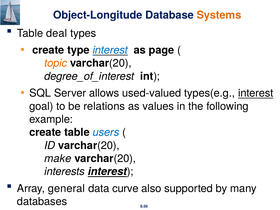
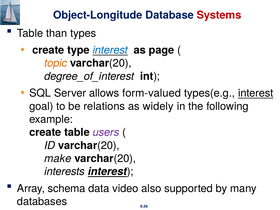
Systems colour: orange -> red
deal: deal -> than
used-valued: used-valued -> form-valued
values: values -> widely
users colour: blue -> purple
general: general -> schema
curve: curve -> video
